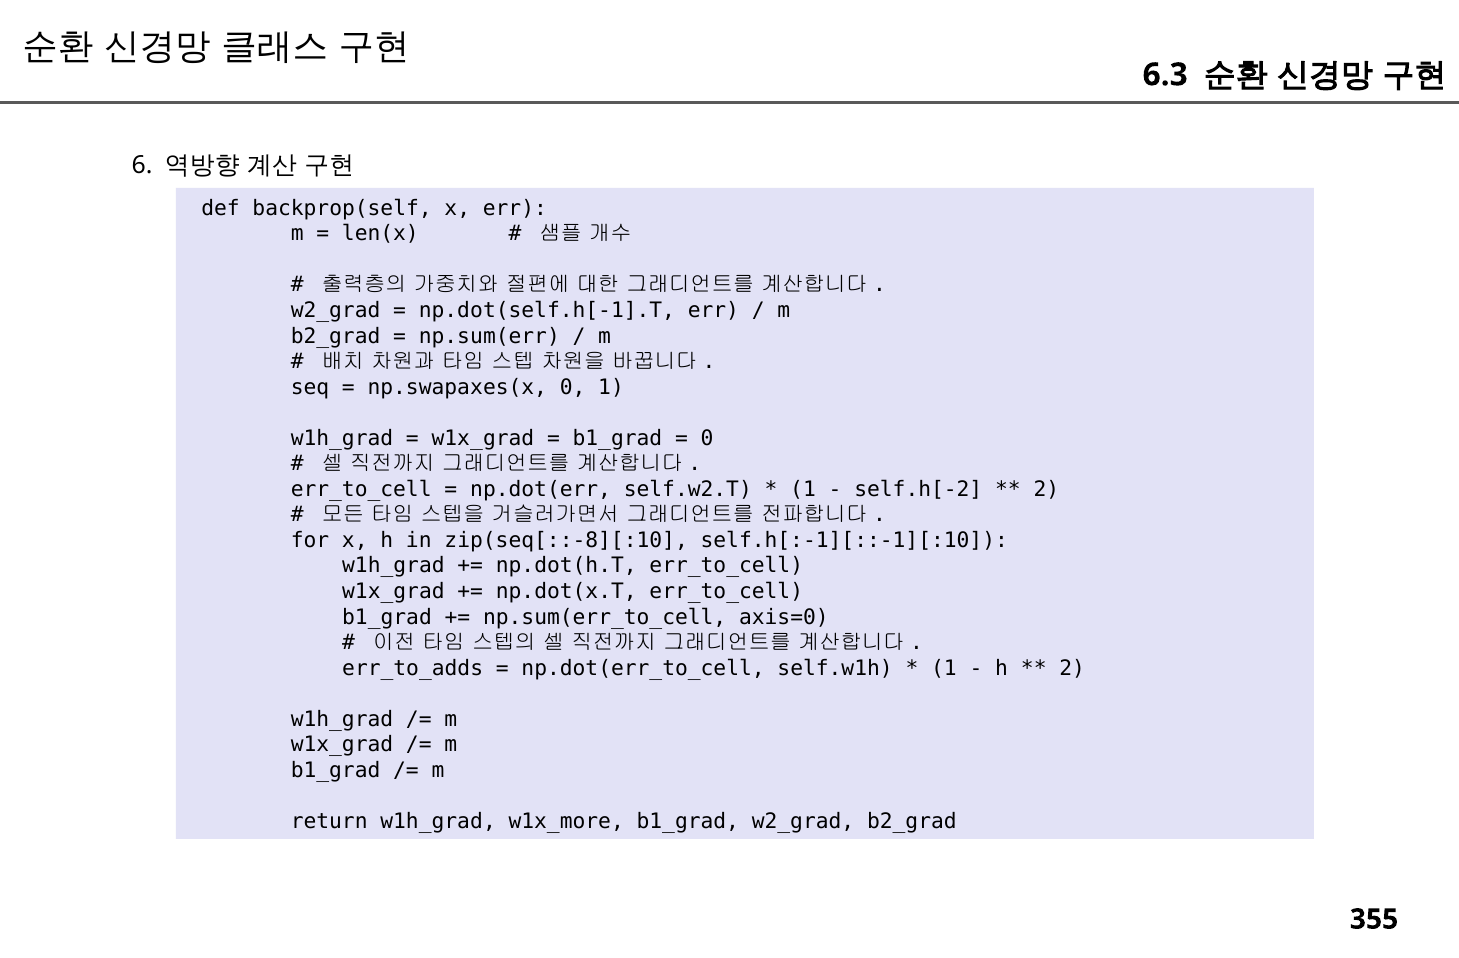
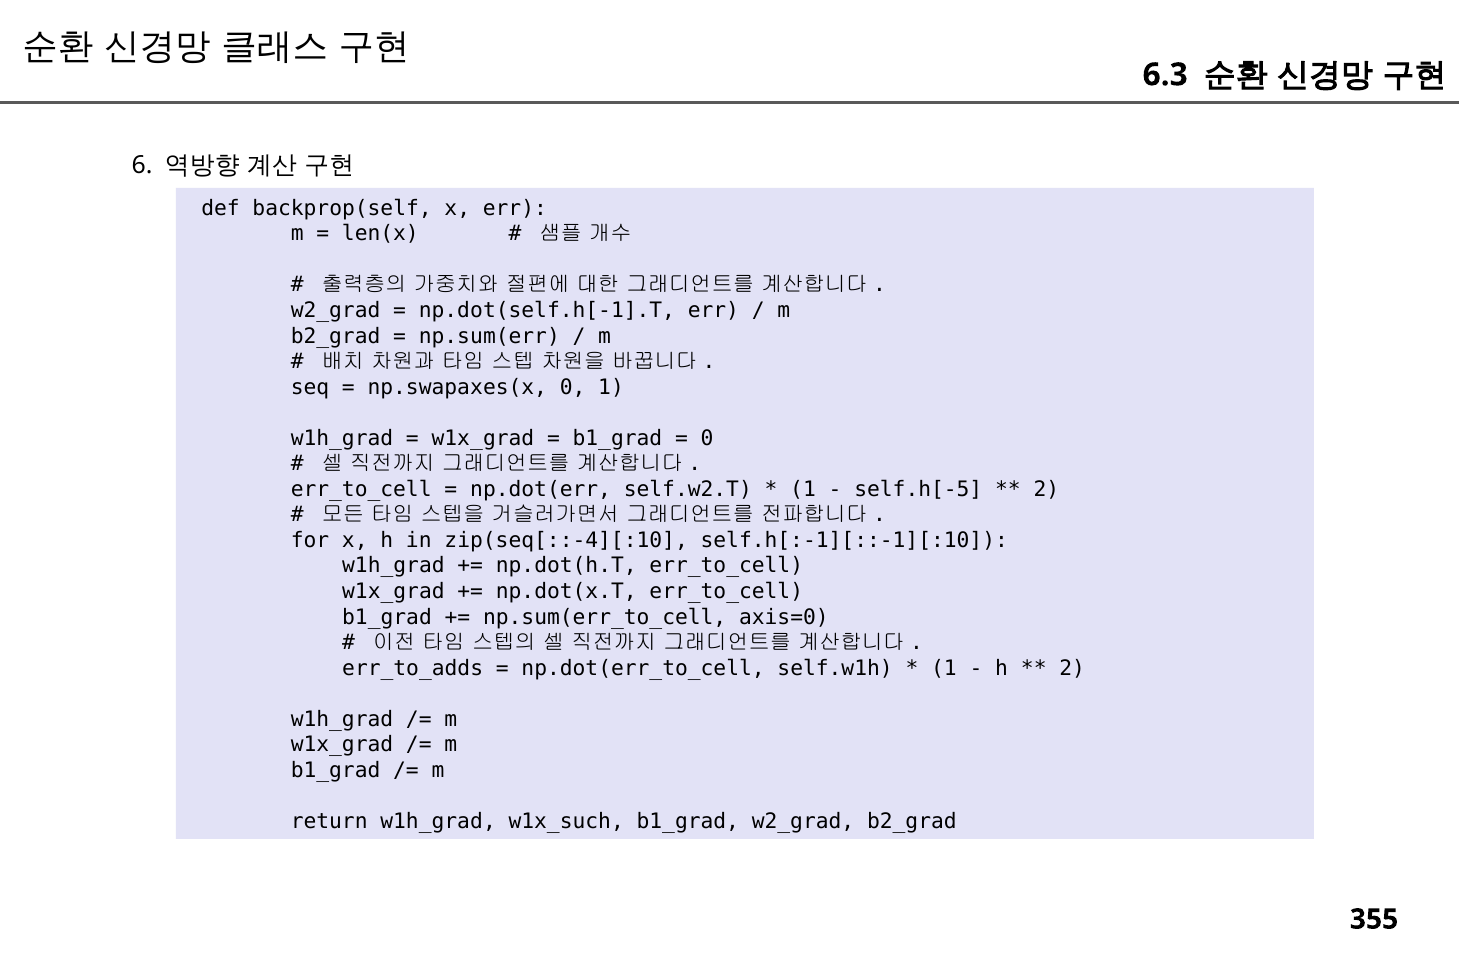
self.h[-2: self.h[-2 -> self.h[-5
zip(seq[::-8][:10: zip(seq[::-8][:10 -> zip(seq[::-4][:10
w1x_more: w1x_more -> w1x_such
